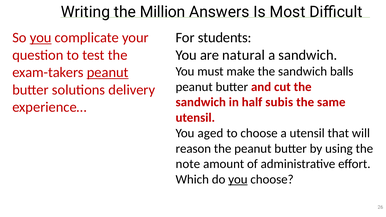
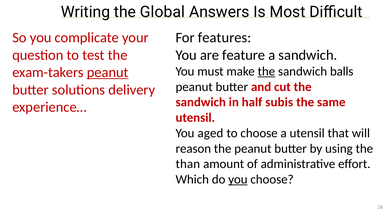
Million: Million -> Global
you at (41, 38) underline: present -> none
students: students -> features
natural: natural -> feature
the at (266, 71) underline: none -> present
note: note -> than
